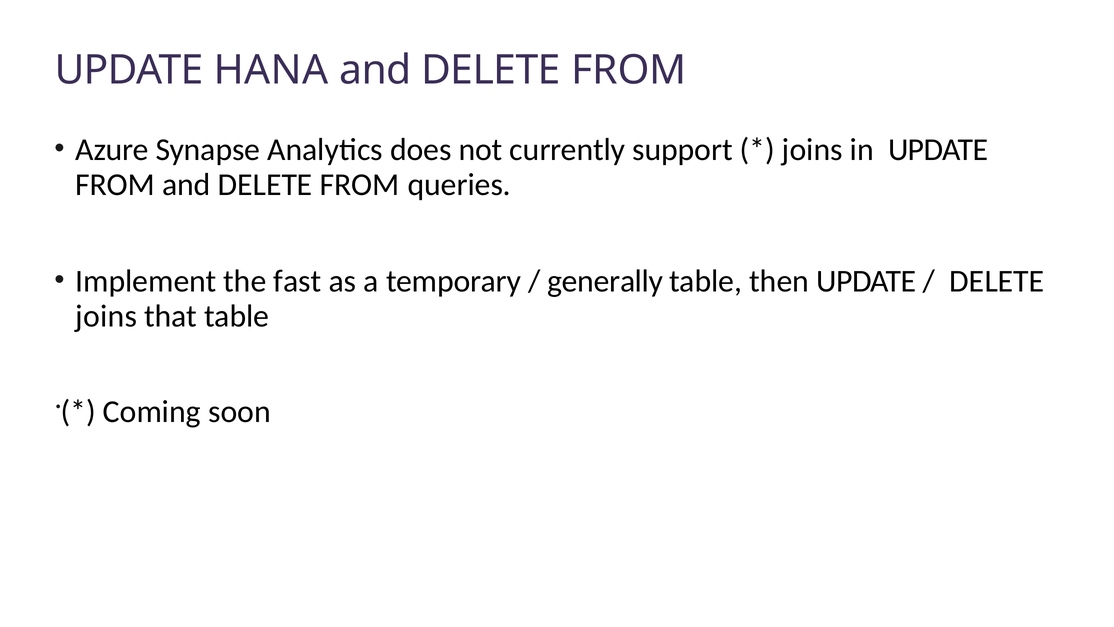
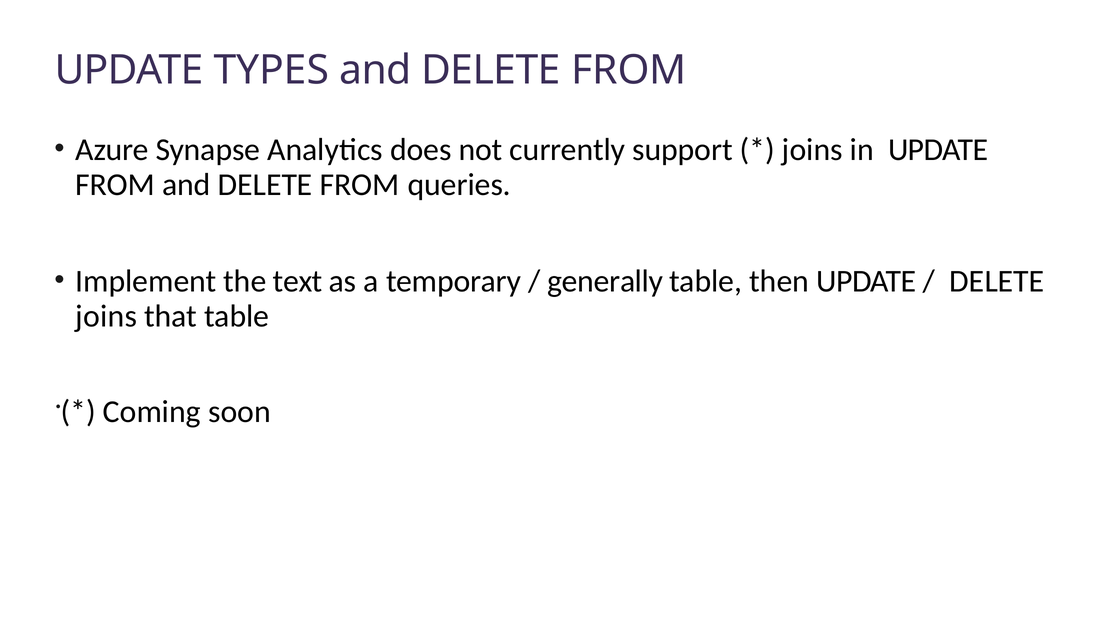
HANA: HANA -> TYPES
fast: fast -> text
